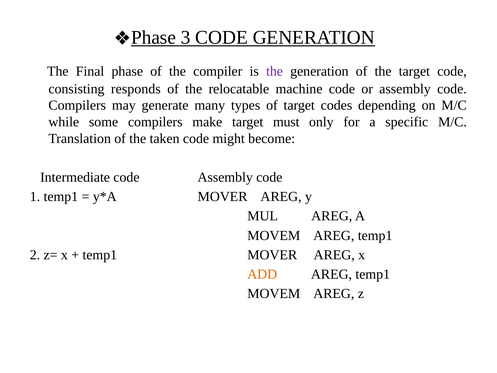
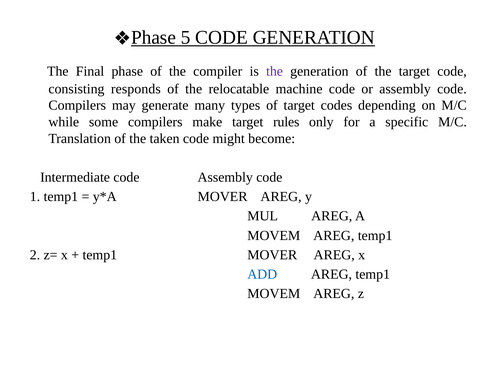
3: 3 -> 5
must: must -> rules
ADD colour: orange -> blue
